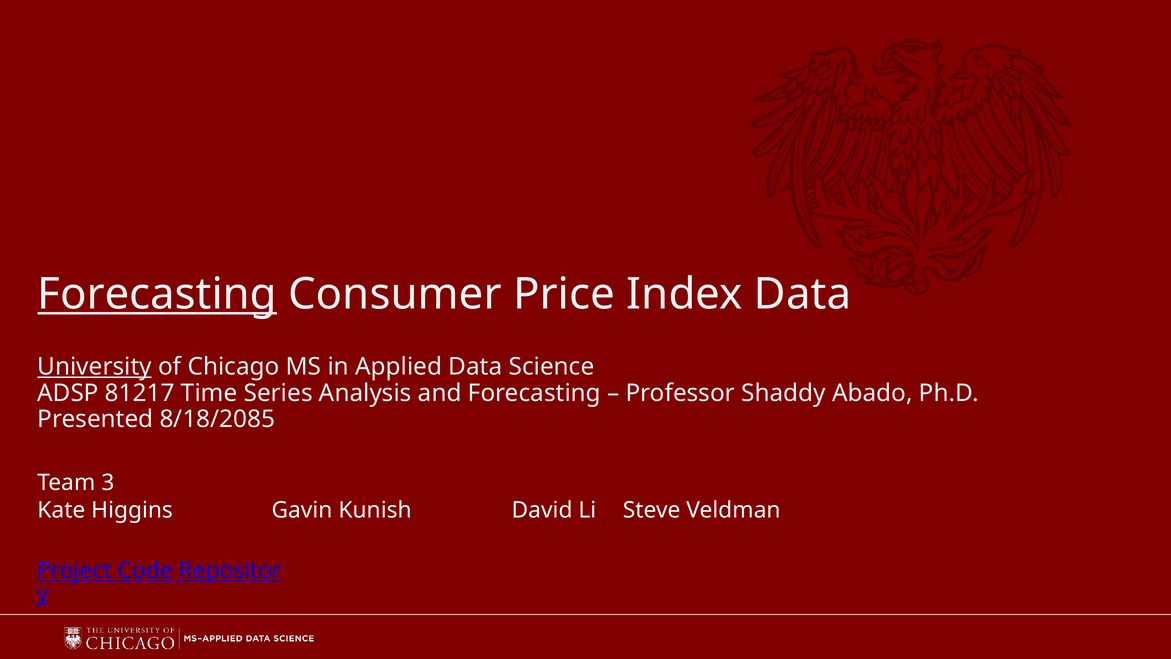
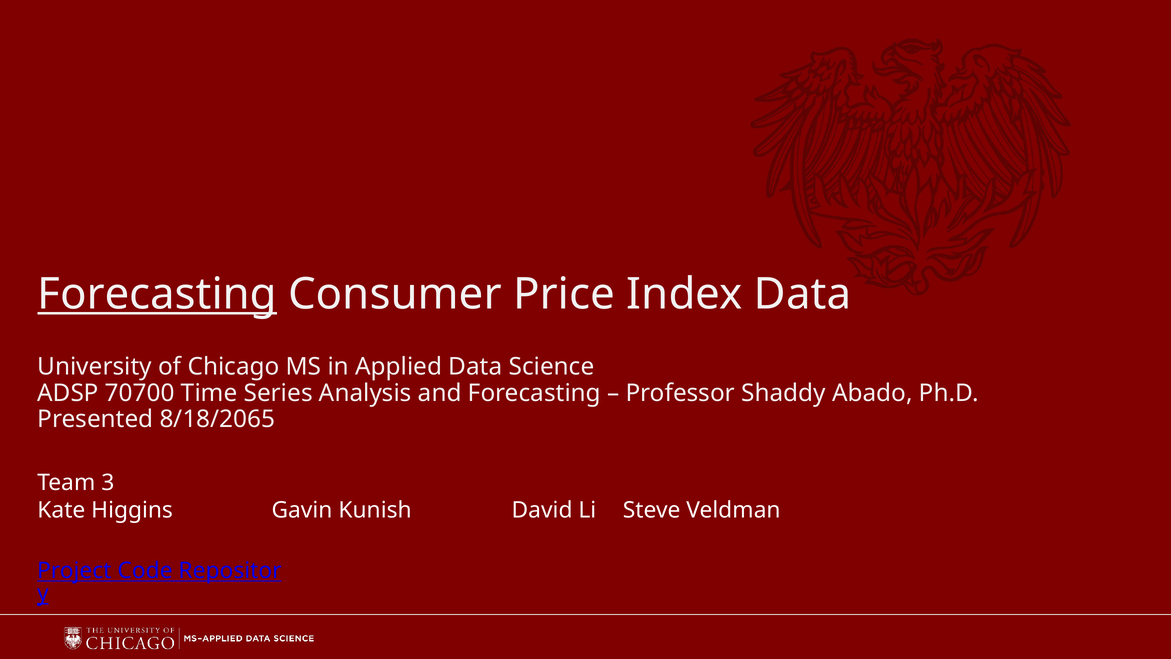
University underline: present -> none
81217: 81217 -> 70700
8/18/2085: 8/18/2085 -> 8/18/2065
